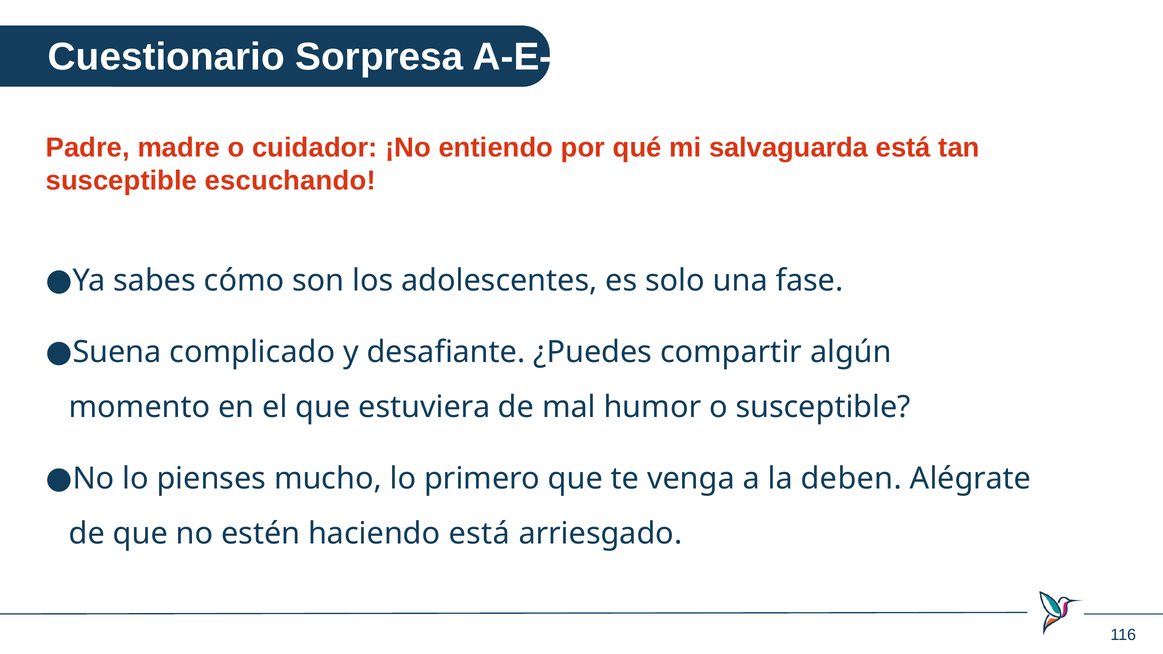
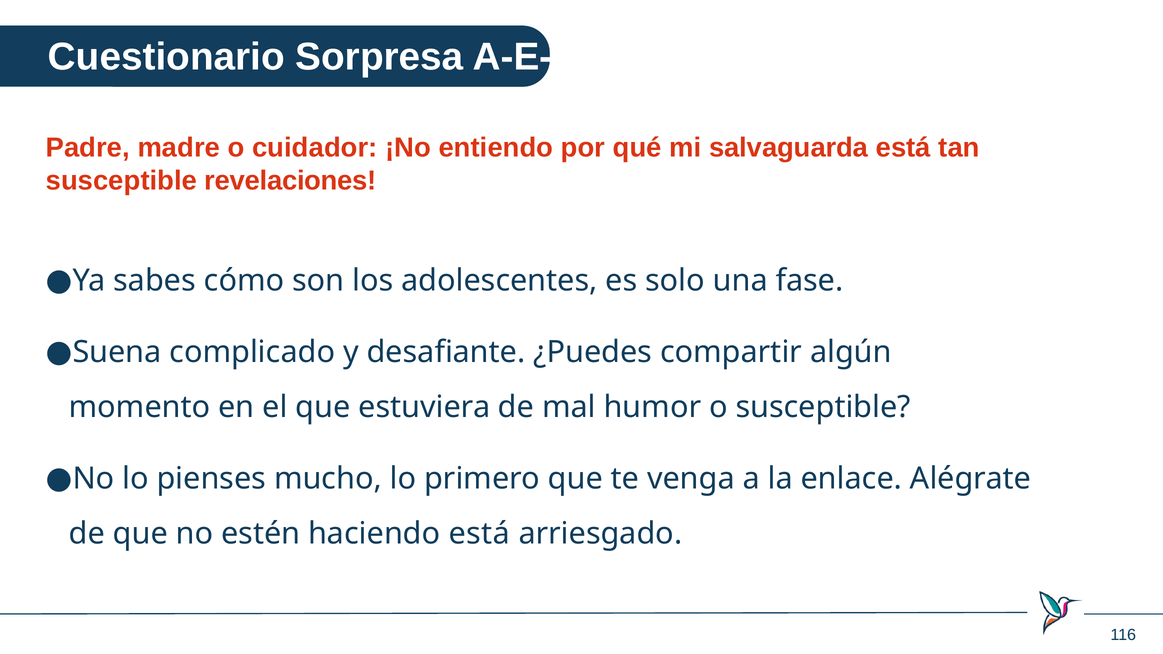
escuchando: escuchando -> revelaciones
deben: deben -> enlace
